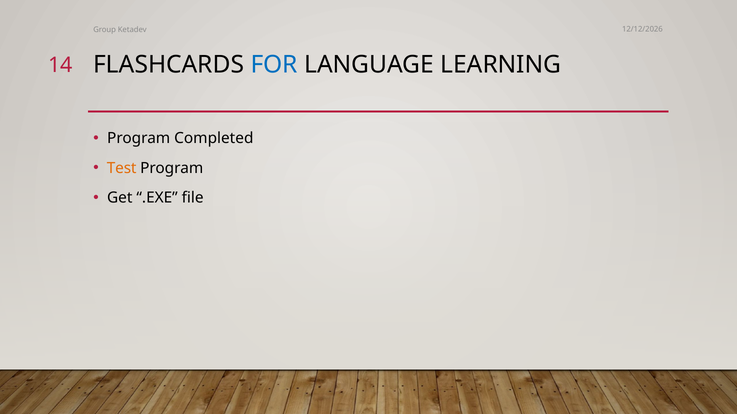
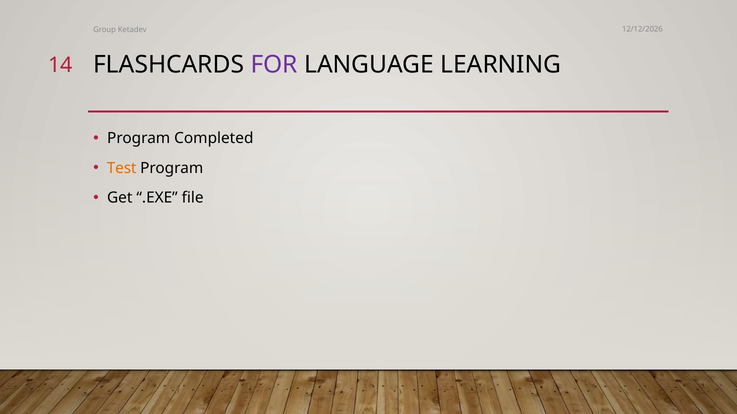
FOR colour: blue -> purple
